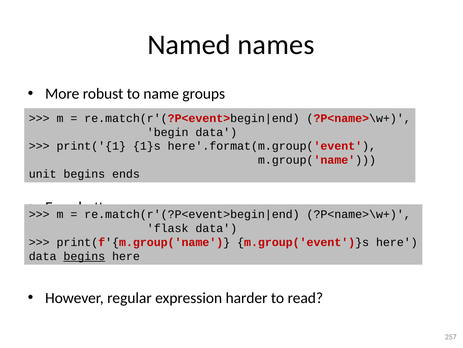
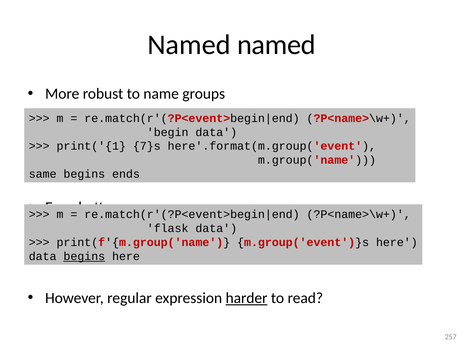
Named names: names -> named
1}s: 1}s -> 7}s
unit: unit -> same
harder underline: none -> present
